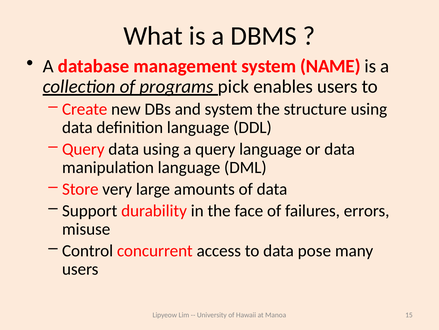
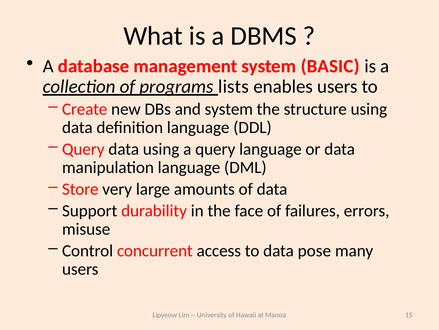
NAME: NAME -> BASIC
pick: pick -> lists
